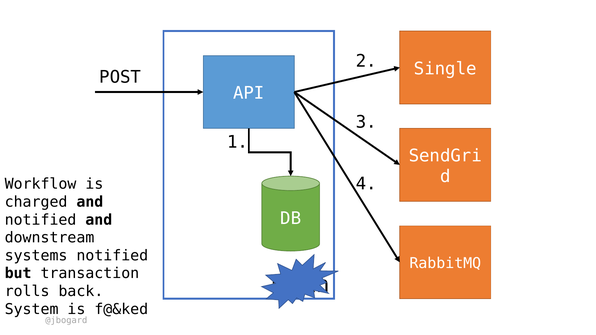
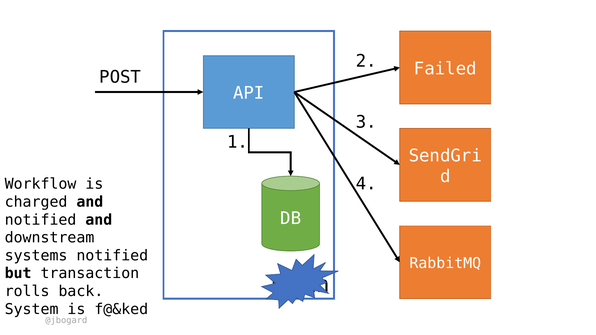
Single: Single -> Failed
